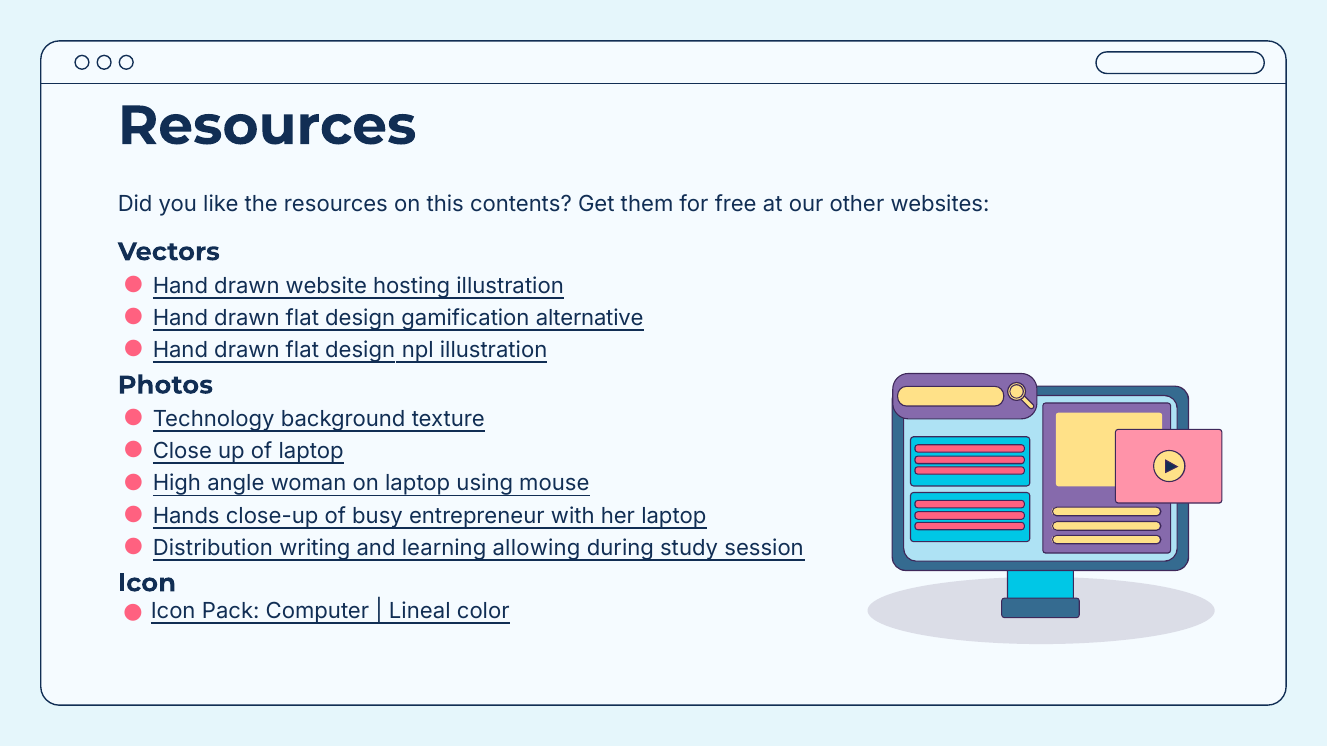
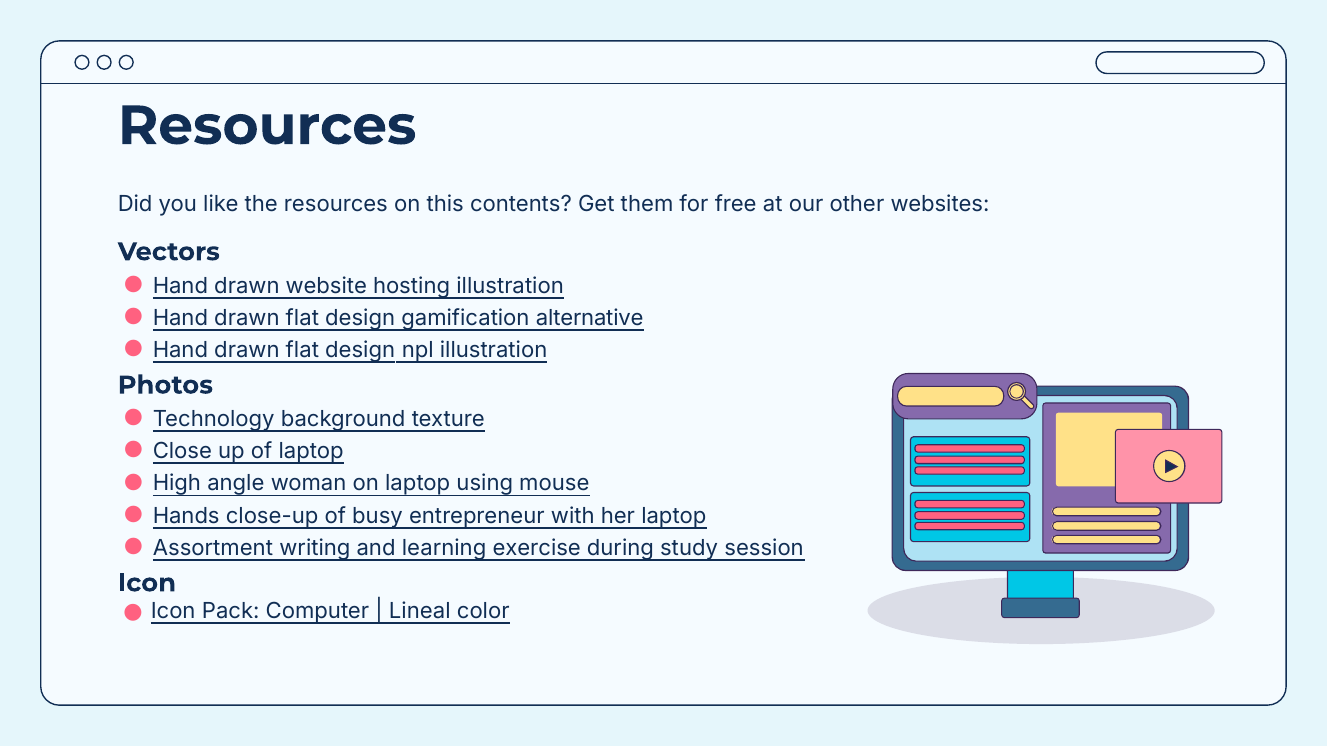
Distribution: Distribution -> Assortment
allowing: allowing -> exercise
